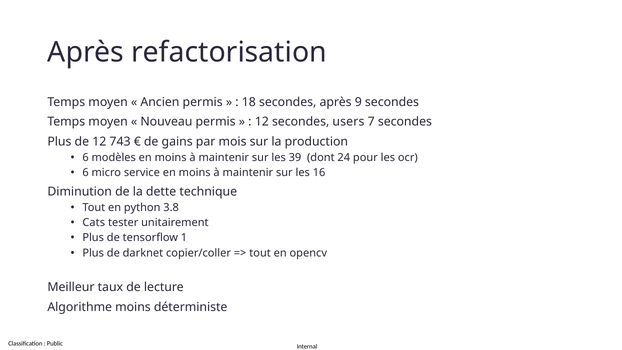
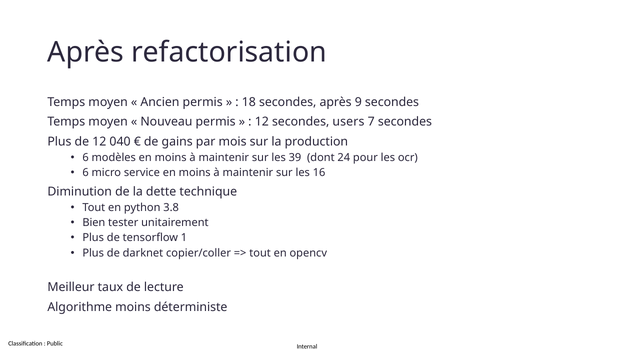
743: 743 -> 040
Cats: Cats -> Bien
